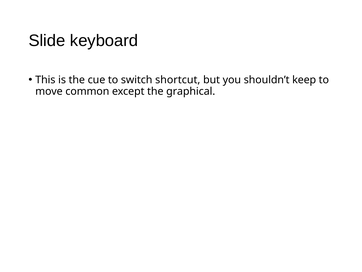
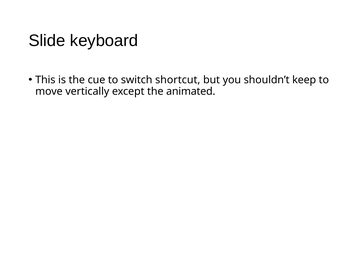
common: common -> vertically
graphical: graphical -> animated
